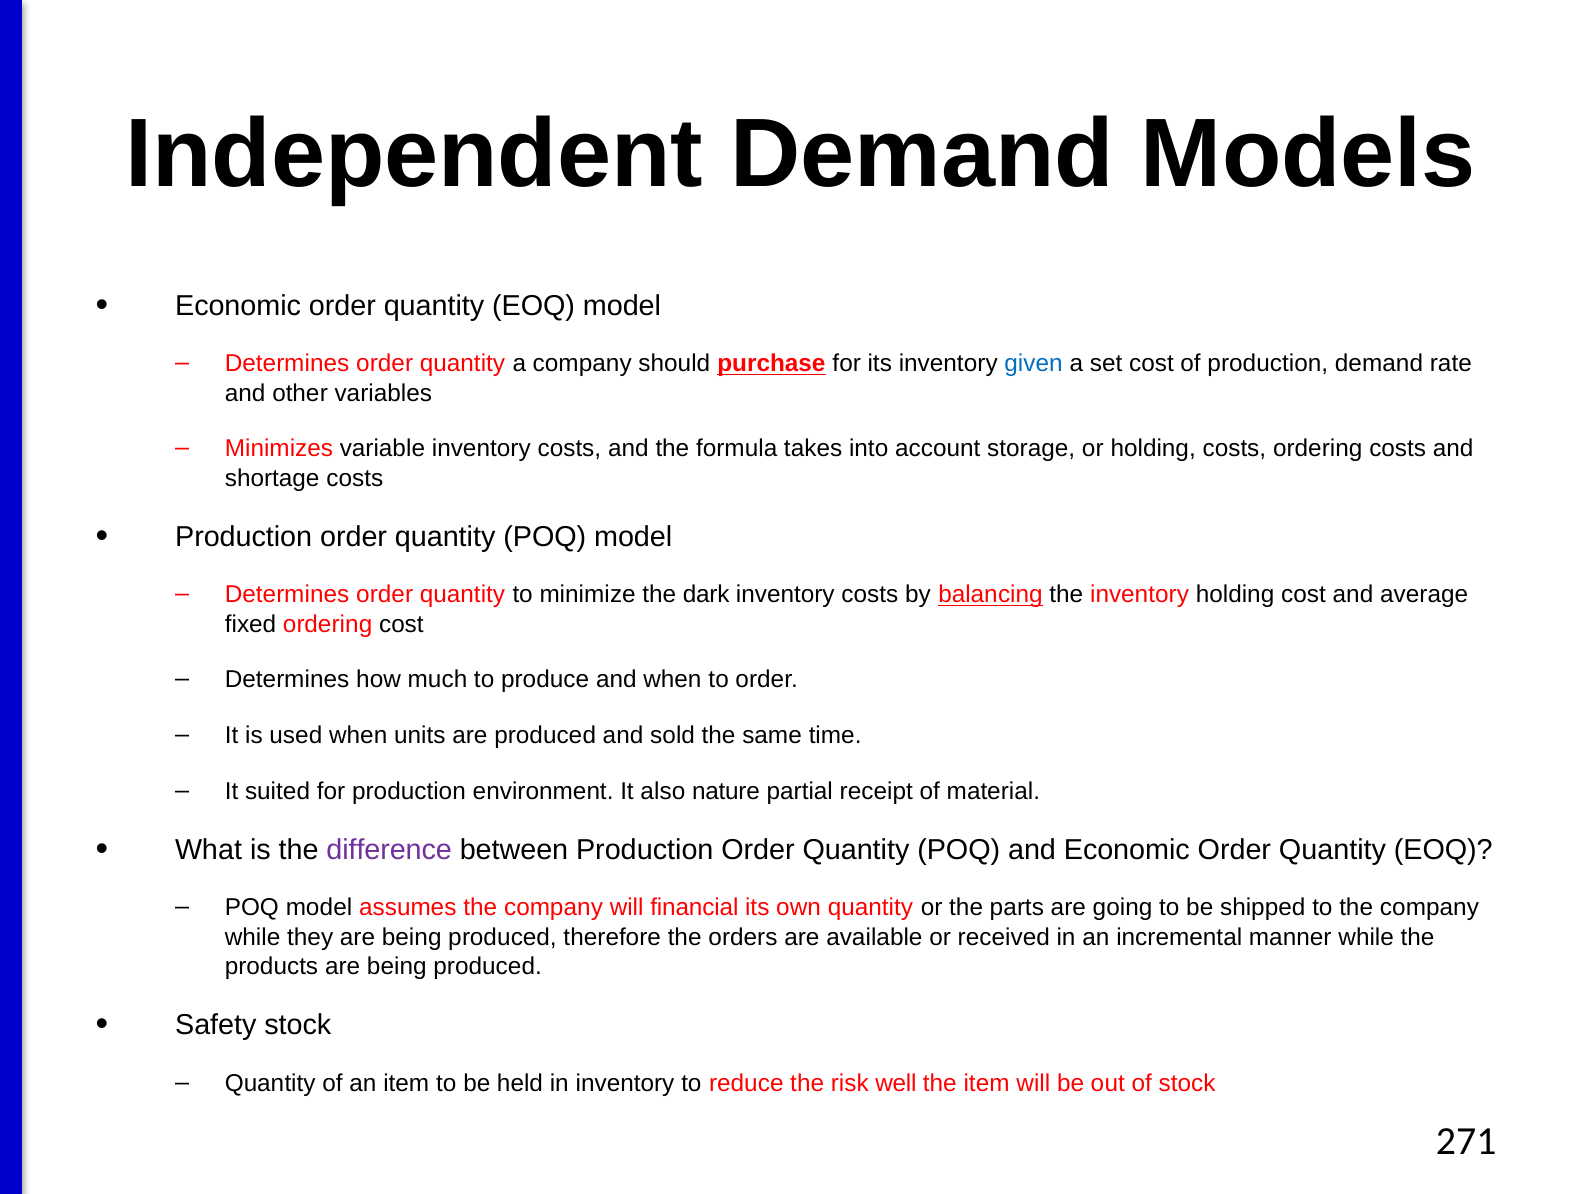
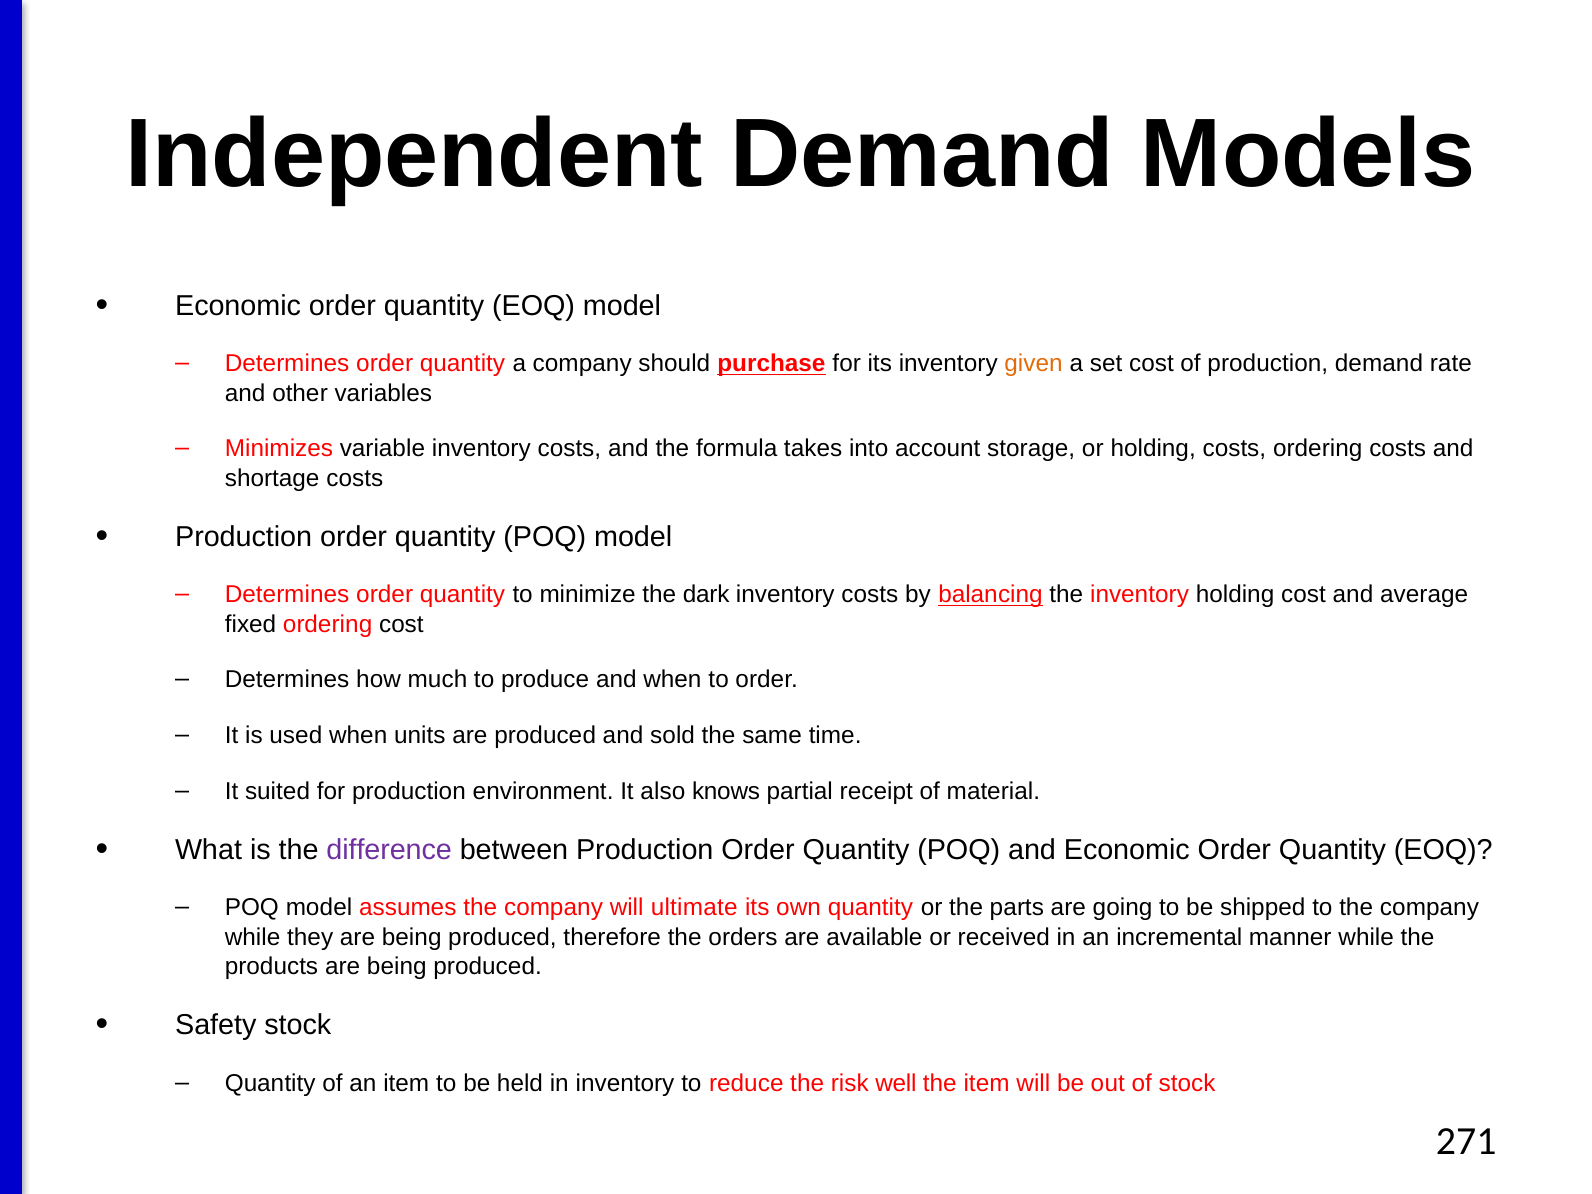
given colour: blue -> orange
nature: nature -> knows
financial: financial -> ultimate
